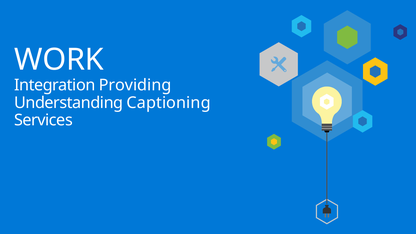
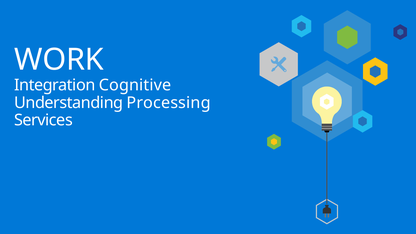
Providing: Providing -> Cognitive
Captioning: Captioning -> Processing
